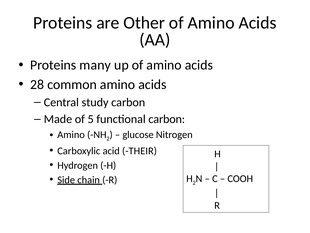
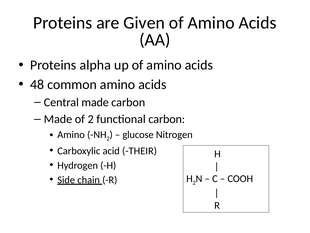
Other: Other -> Given
many: many -> alpha
28: 28 -> 48
Central study: study -> made
of 5: 5 -> 2
